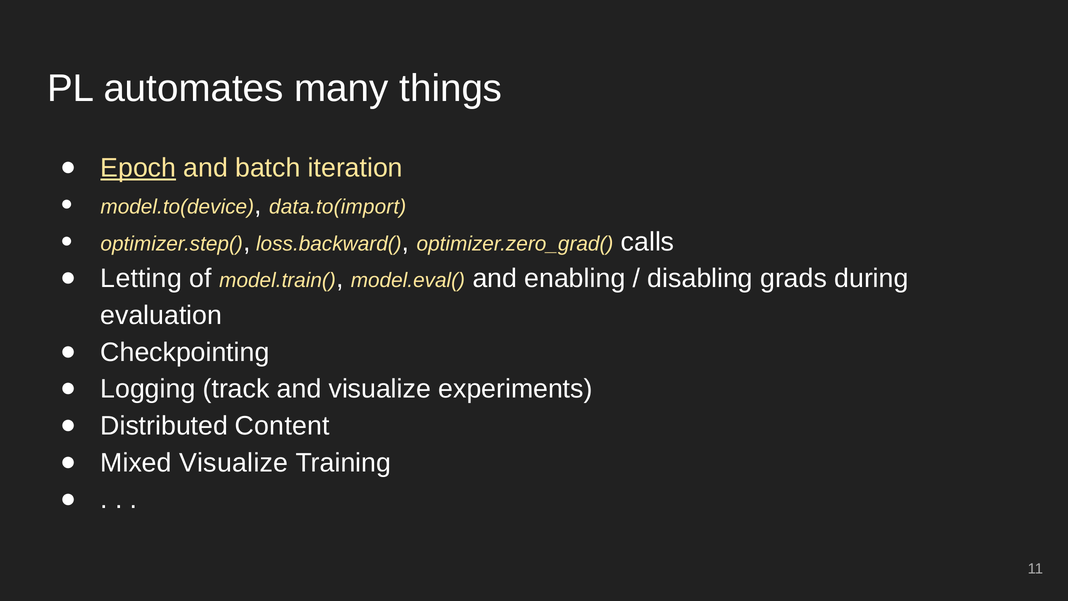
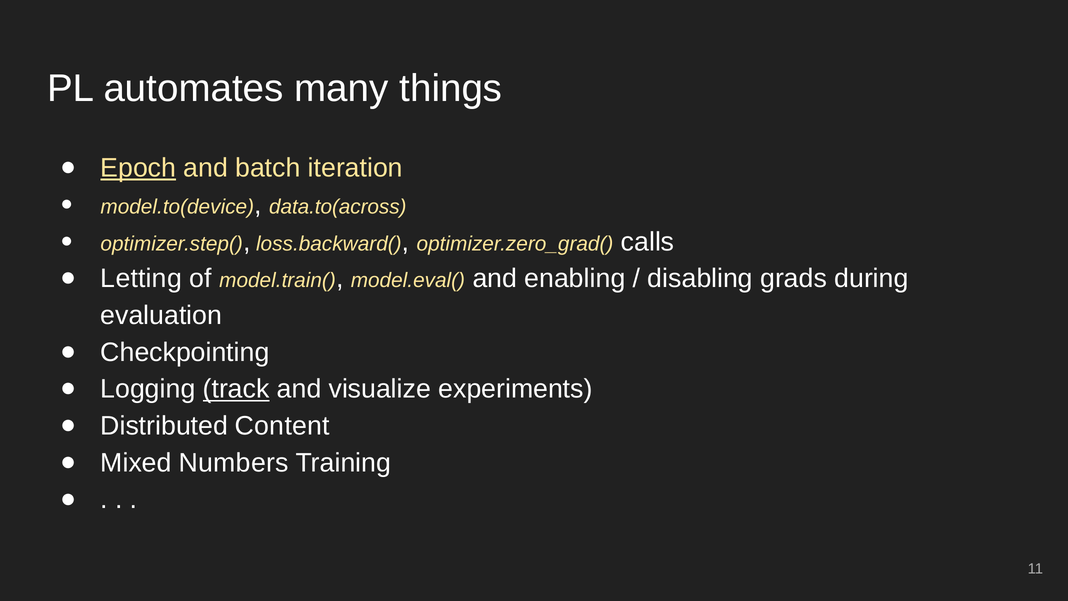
data.to(import: data.to(import -> data.to(across
track underline: none -> present
Mixed Visualize: Visualize -> Numbers
